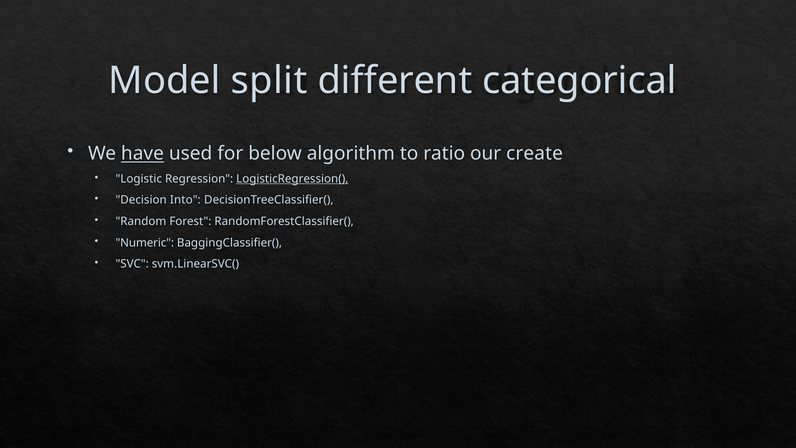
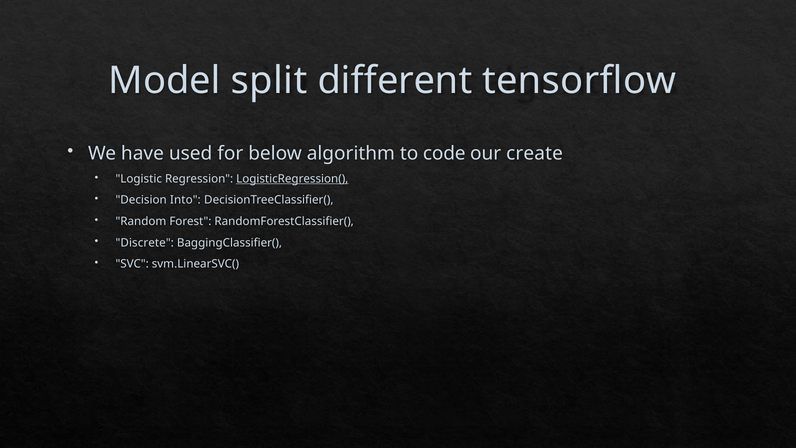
categorical: categorical -> tensorflow
have underline: present -> none
ratio: ratio -> code
Numeric: Numeric -> Discrete
